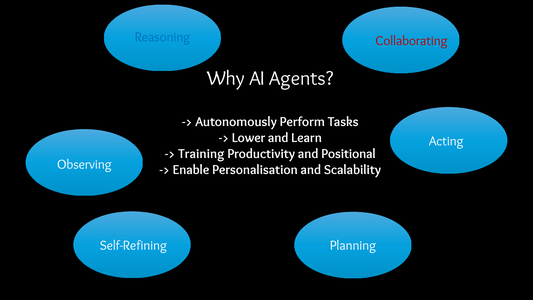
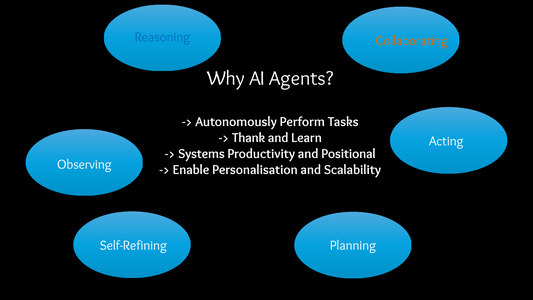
Collaborating colour: red -> orange
Lower: Lower -> Thank
Training: Training -> Systems
